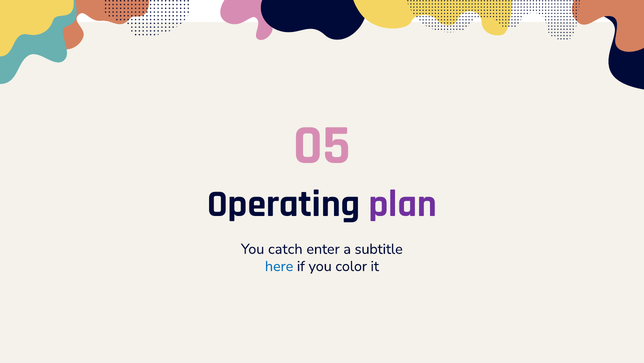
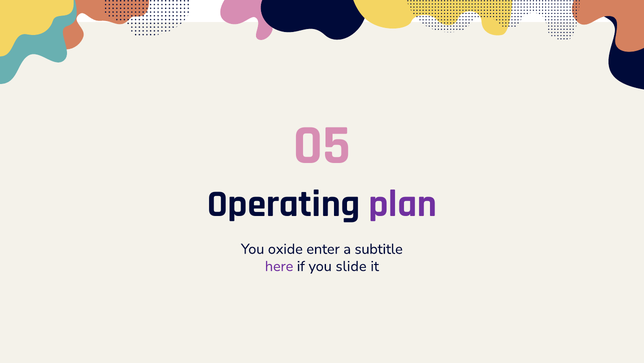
catch: catch -> oxide
here colour: blue -> purple
color: color -> slide
